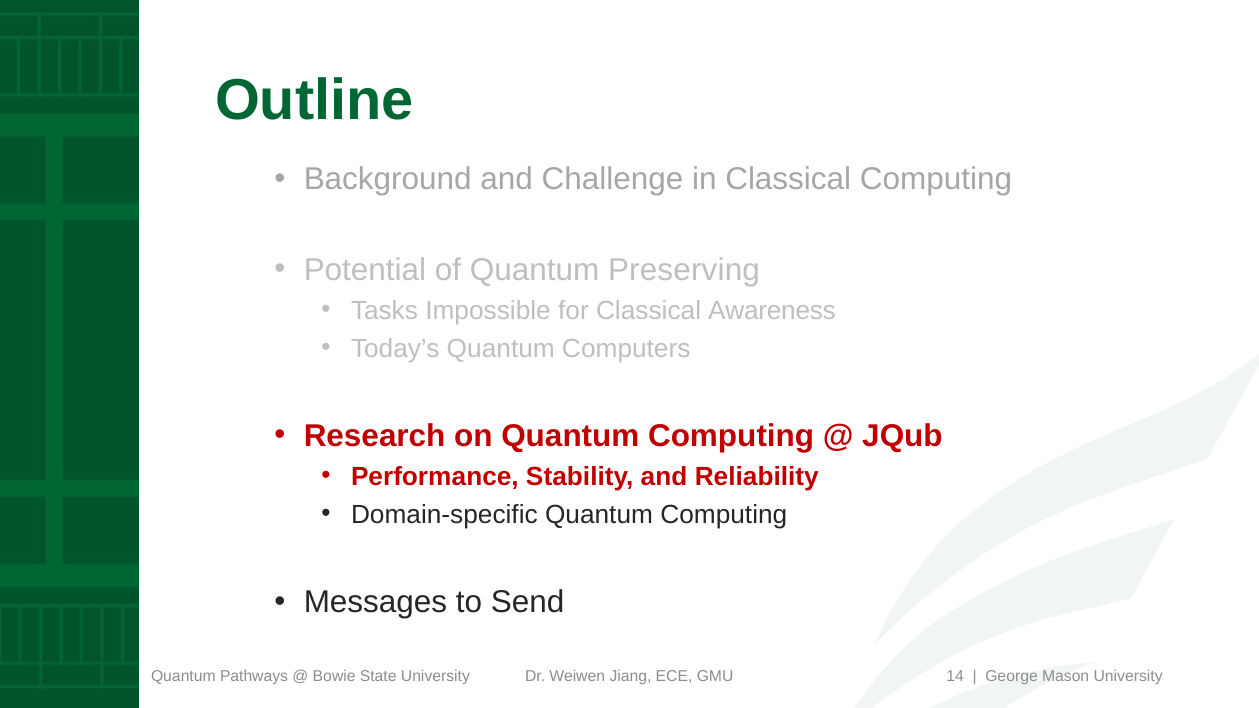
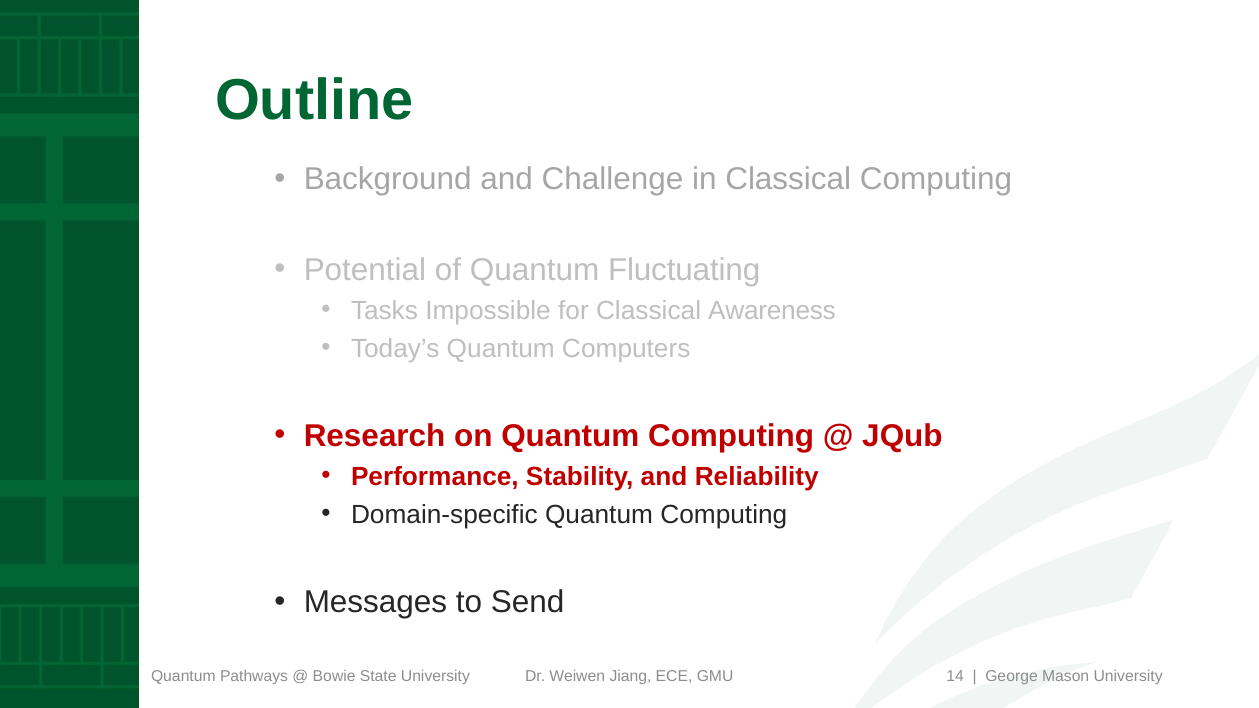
Preserving: Preserving -> Fluctuating
